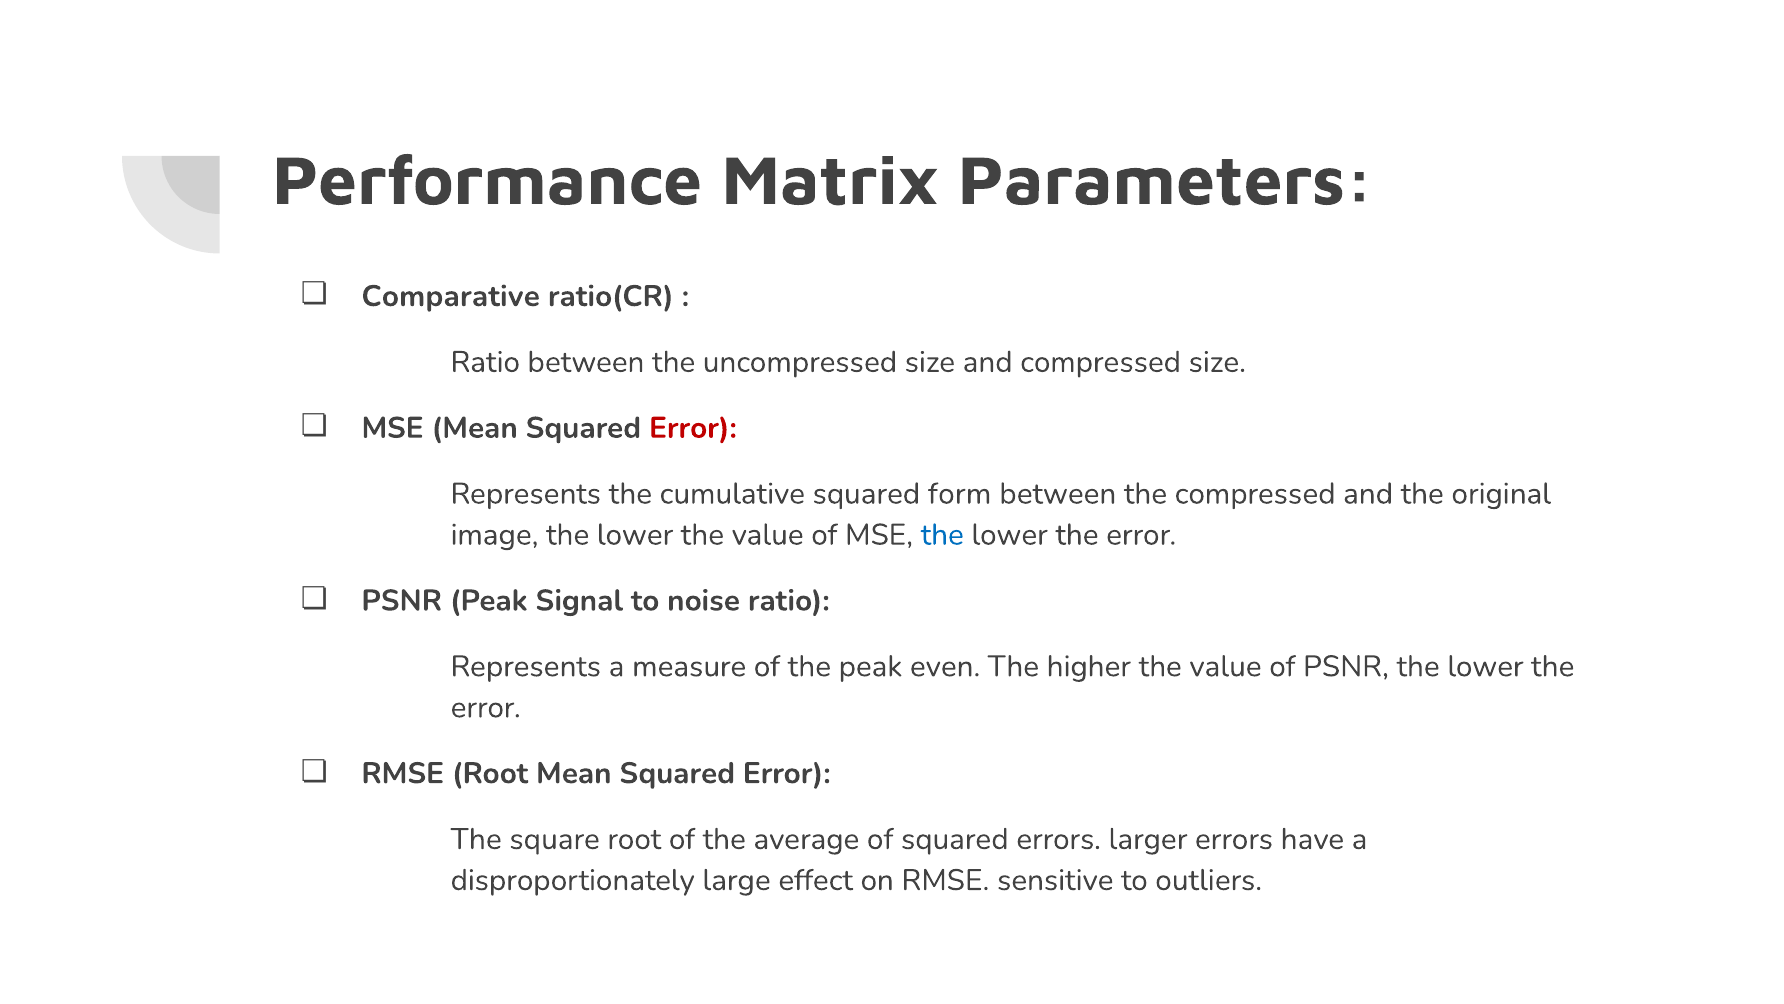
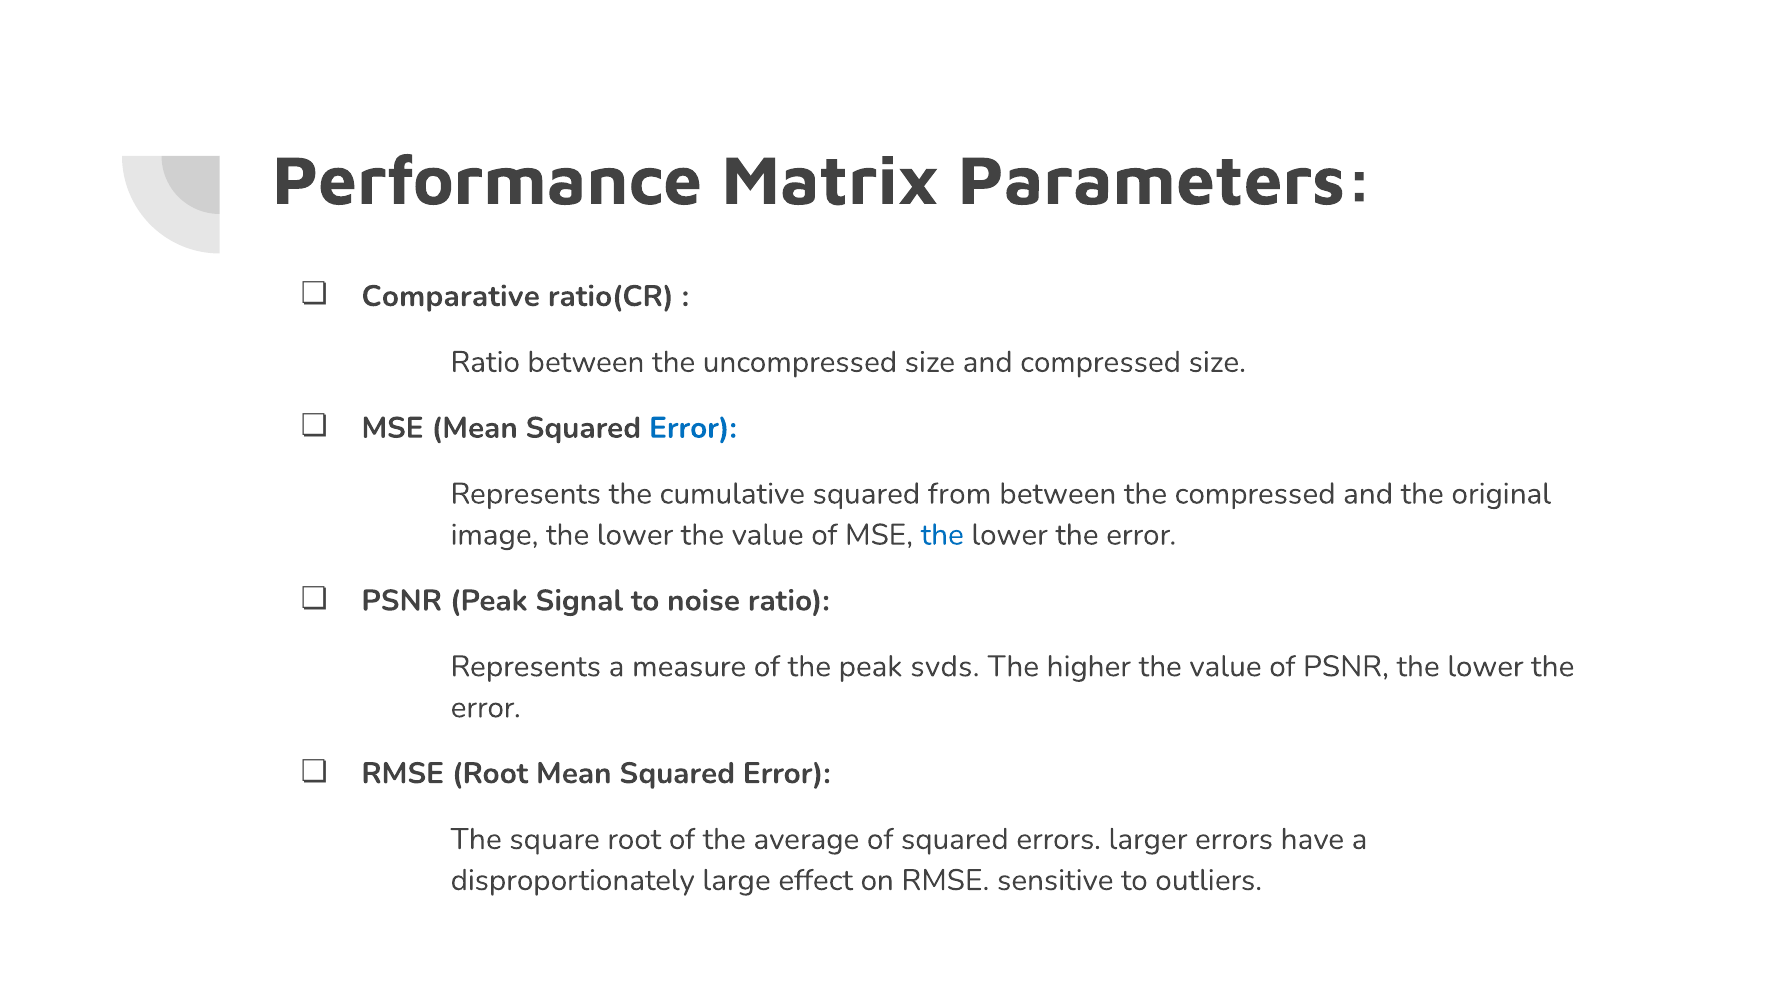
Error at (693, 428) colour: red -> blue
form: form -> from
even: even -> svds
